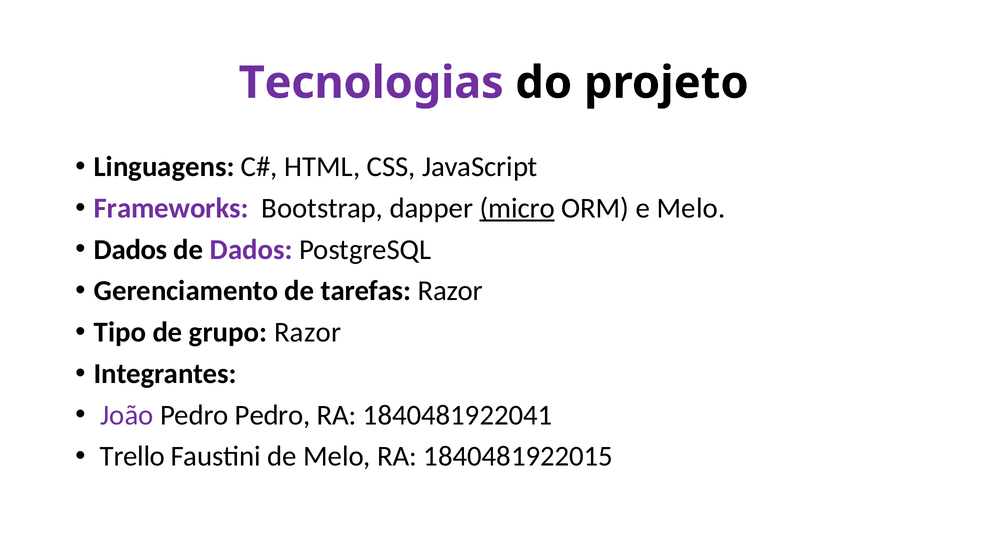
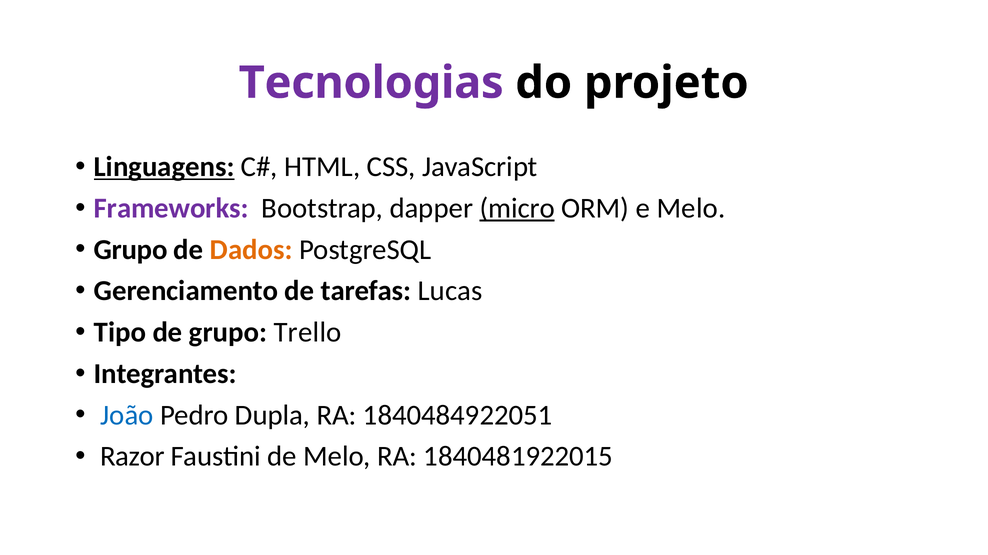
Linguagens underline: none -> present
Dados at (131, 250): Dados -> Grupo
Dados at (251, 250) colour: purple -> orange
tarefas Razor: Razor -> Lucas
grupo Razor: Razor -> Trello
João colour: purple -> blue
Pedro Pedro: Pedro -> Dupla
1840481922041: 1840481922041 -> 1840484922051
Trello: Trello -> Razor
